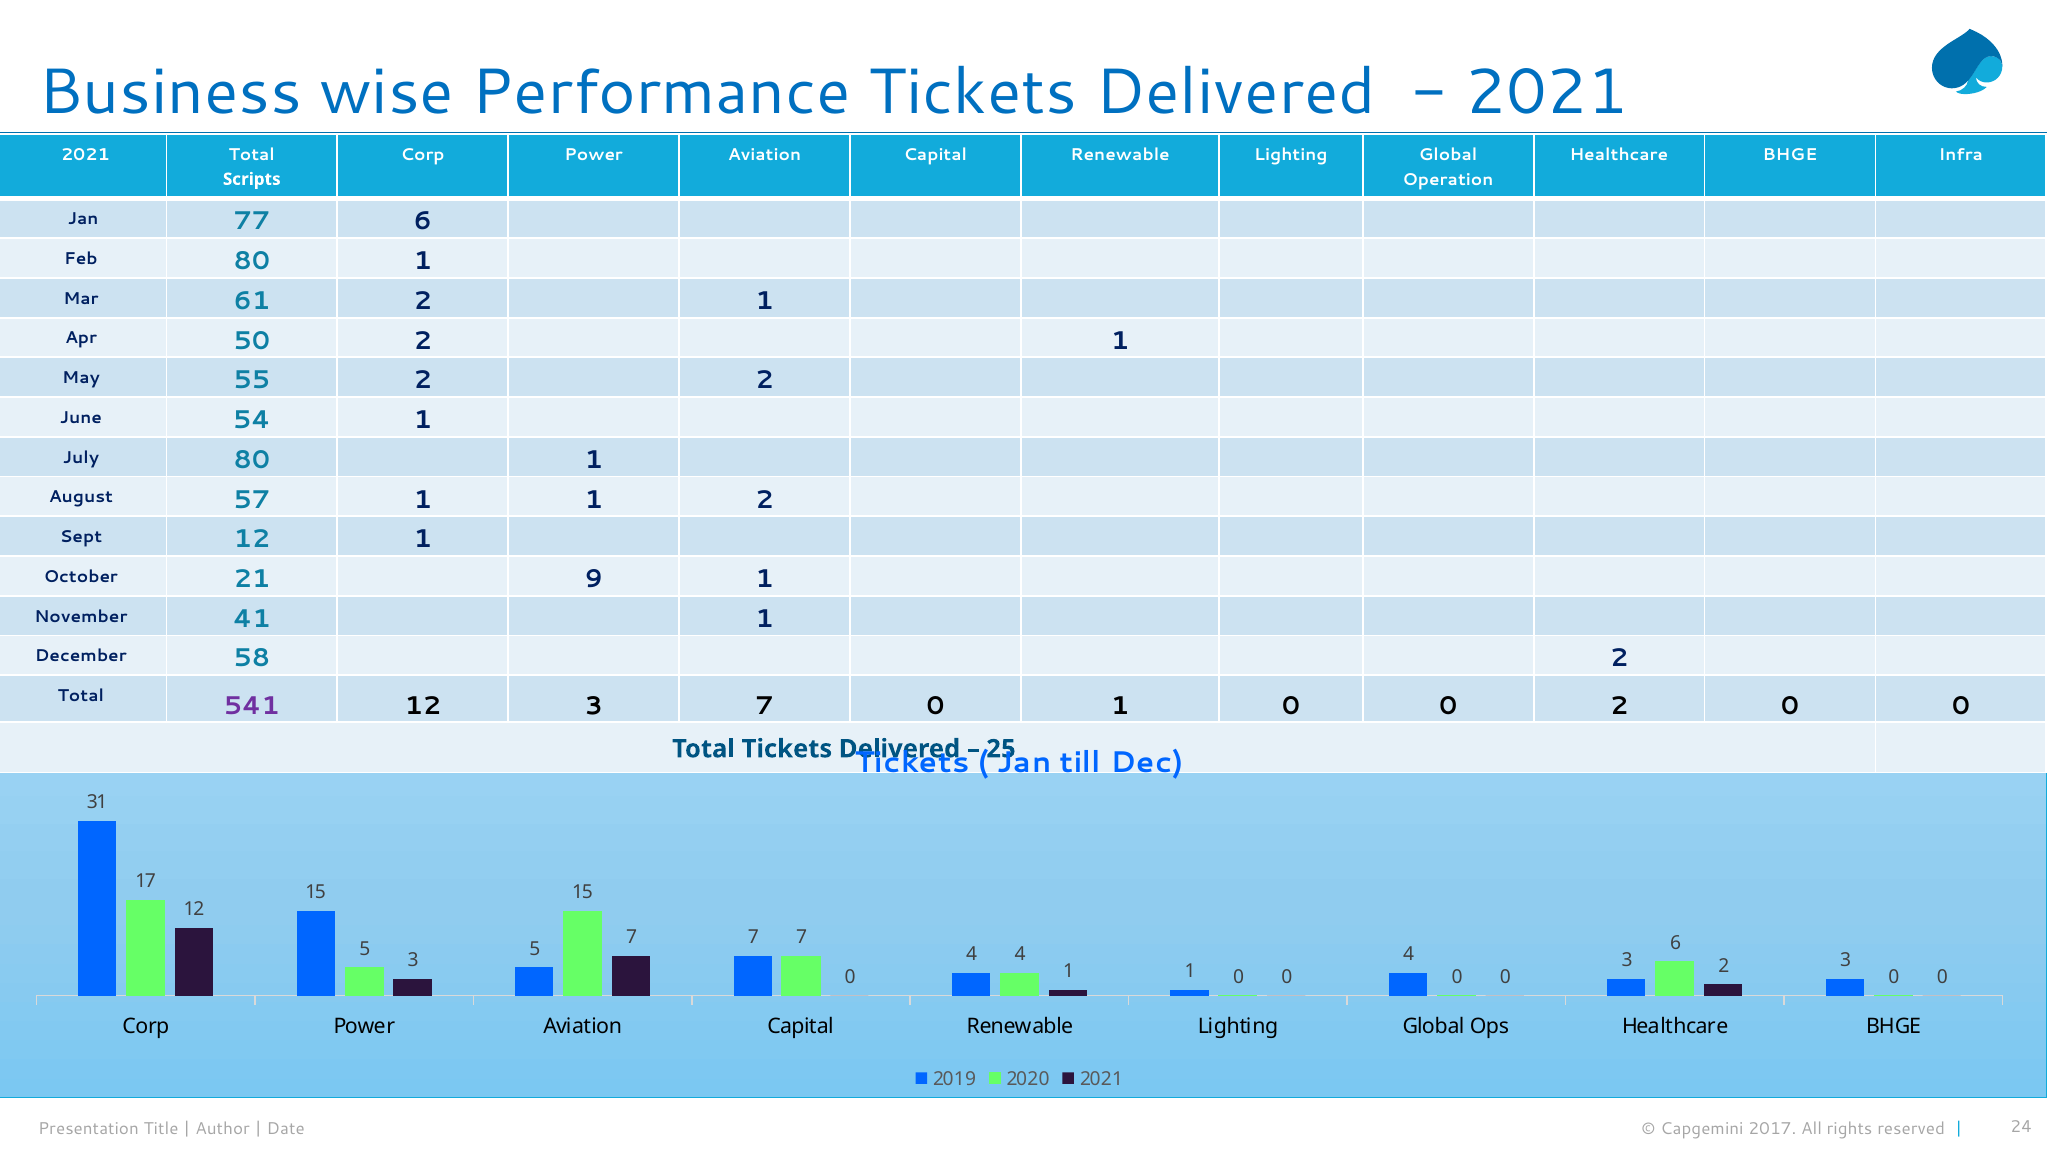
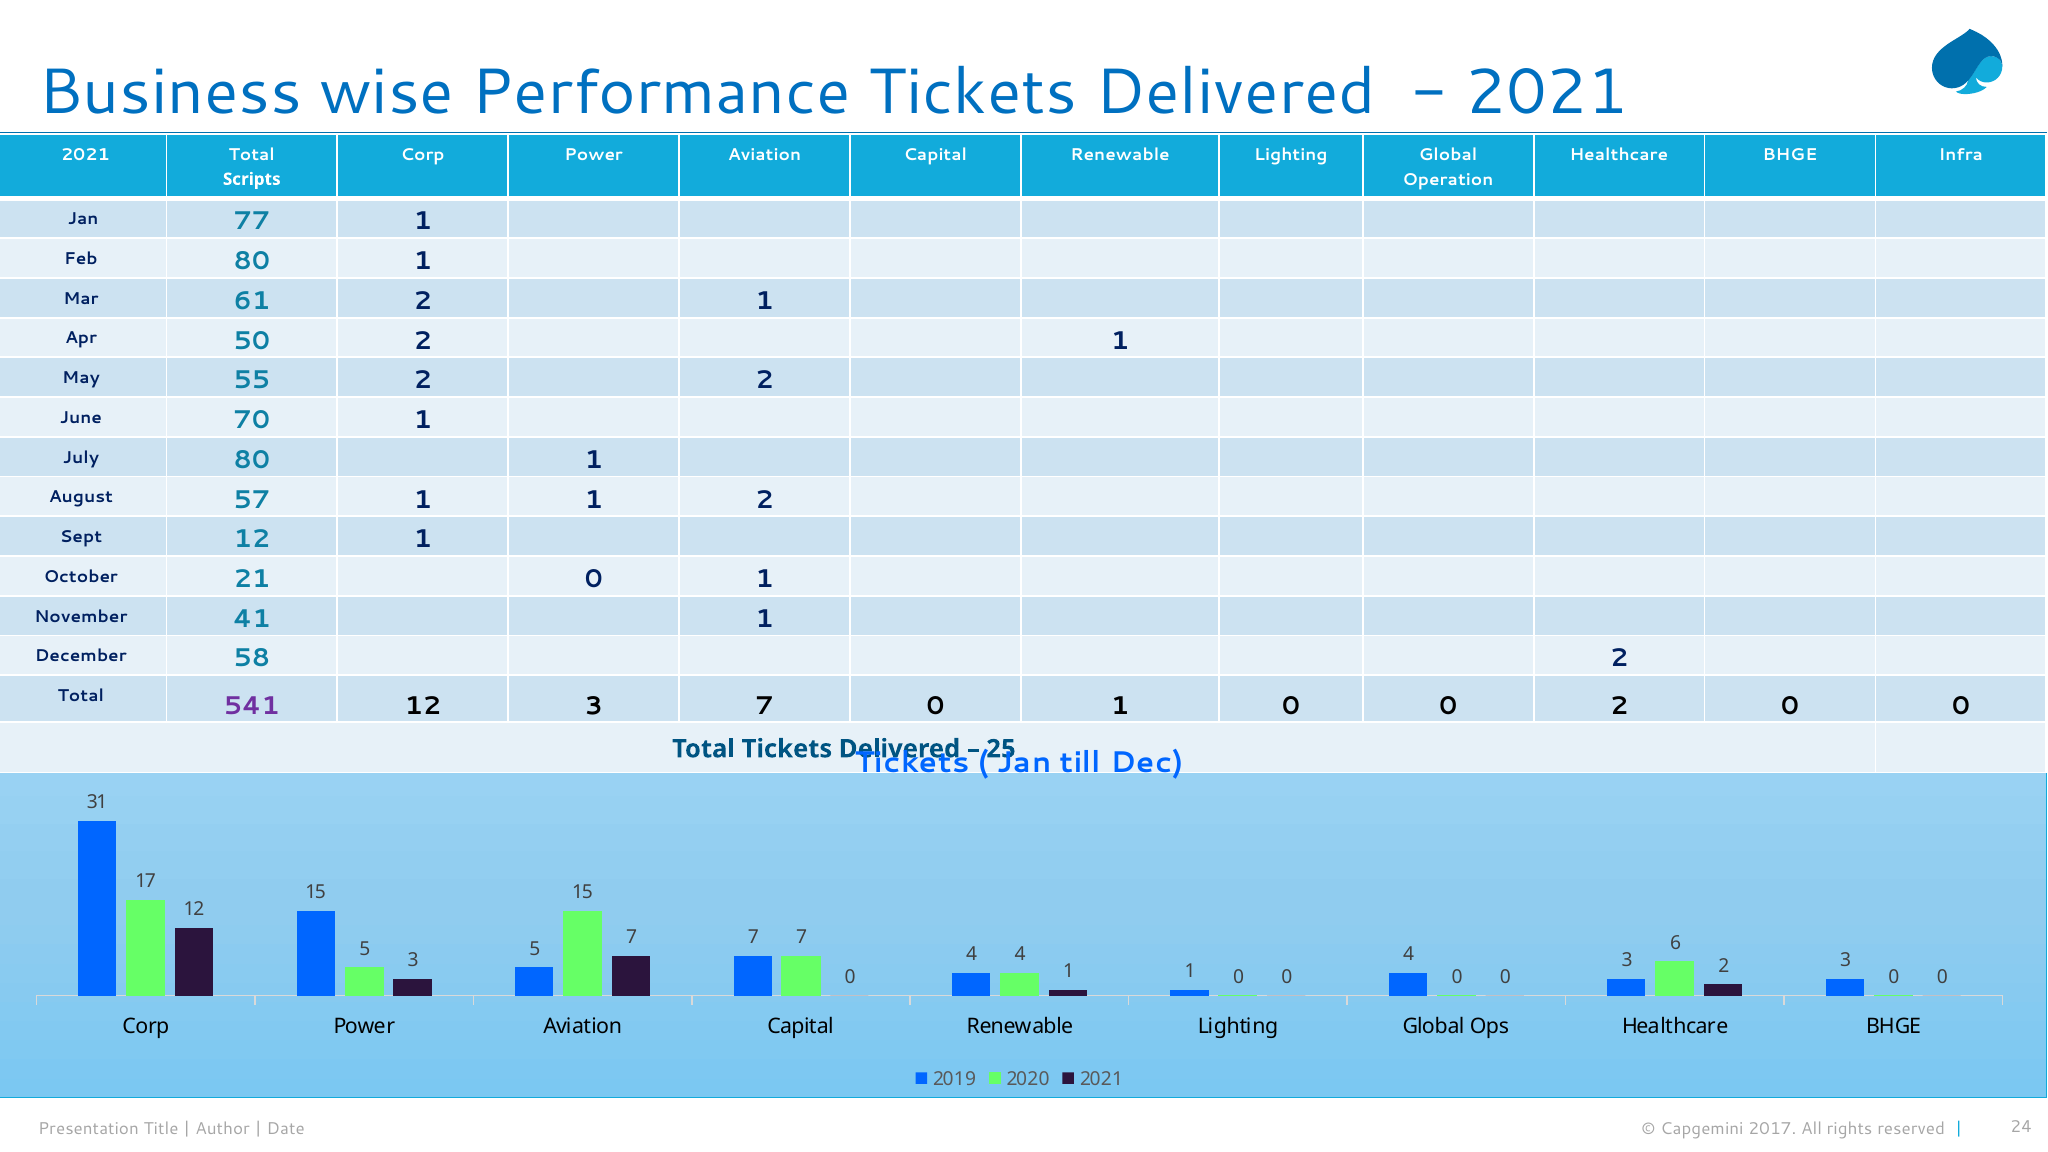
77 6: 6 -> 1
54: 54 -> 70
21 9: 9 -> 0
